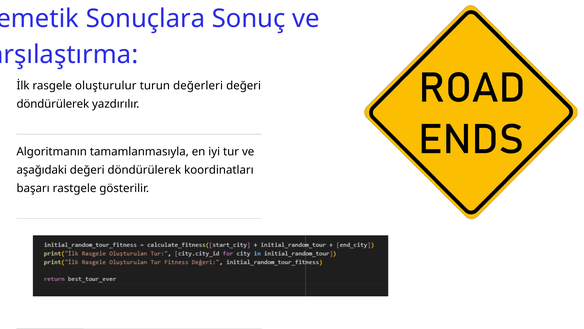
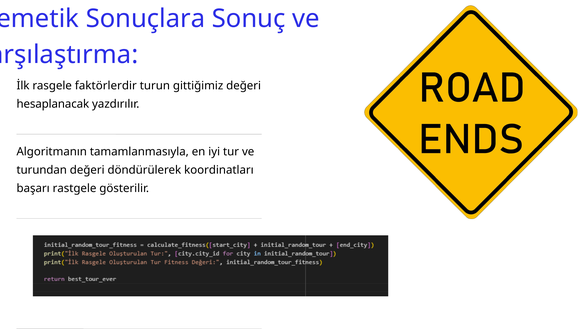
oluşturulur: oluşturulur -> faktörlerdir
değerleri: değerleri -> gittiğimiz
döndürülerek at (53, 104): döndürülerek -> hesaplanacak
aşağıdaki: aşağıdaki -> turundan
